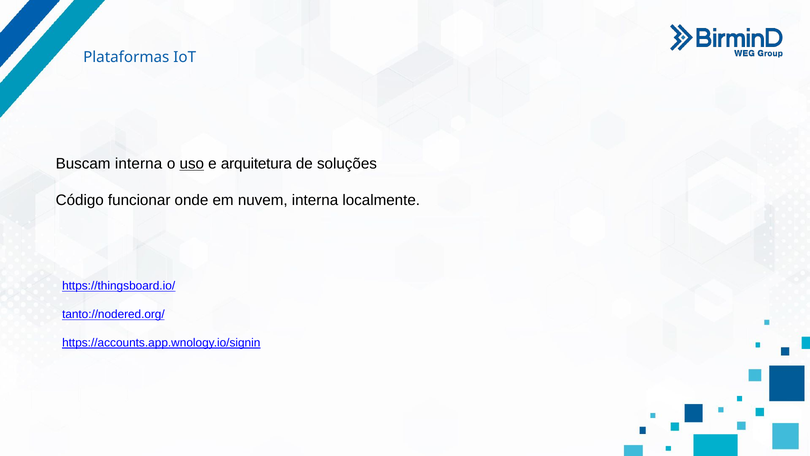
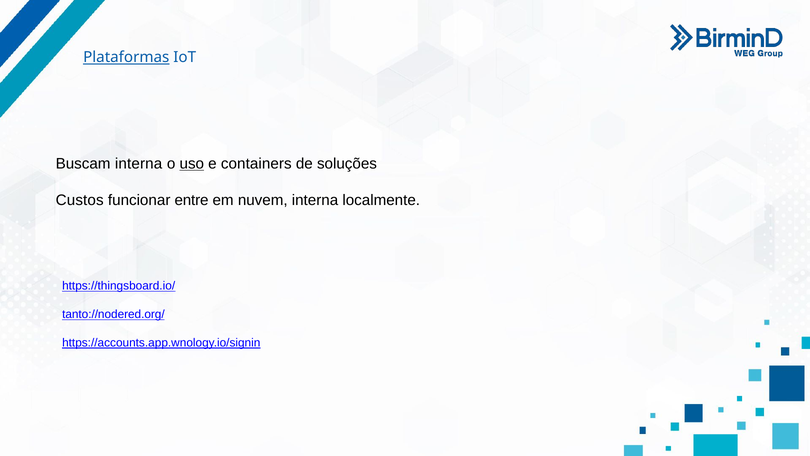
Plataformas underline: none -> present
arquitetura: arquitetura -> containers
Código: Código -> Custos
onde: onde -> entre
